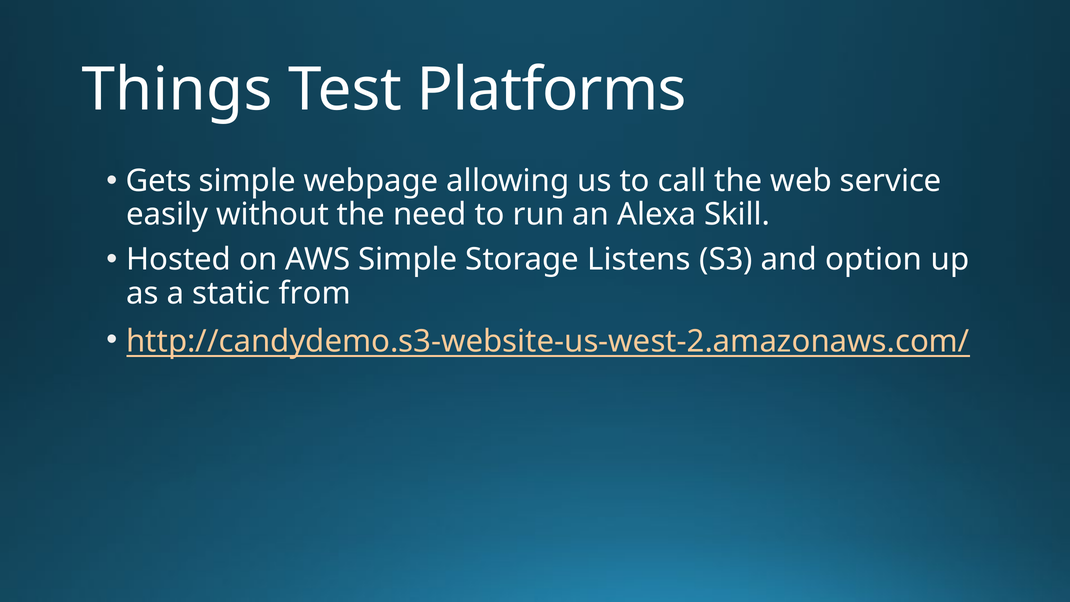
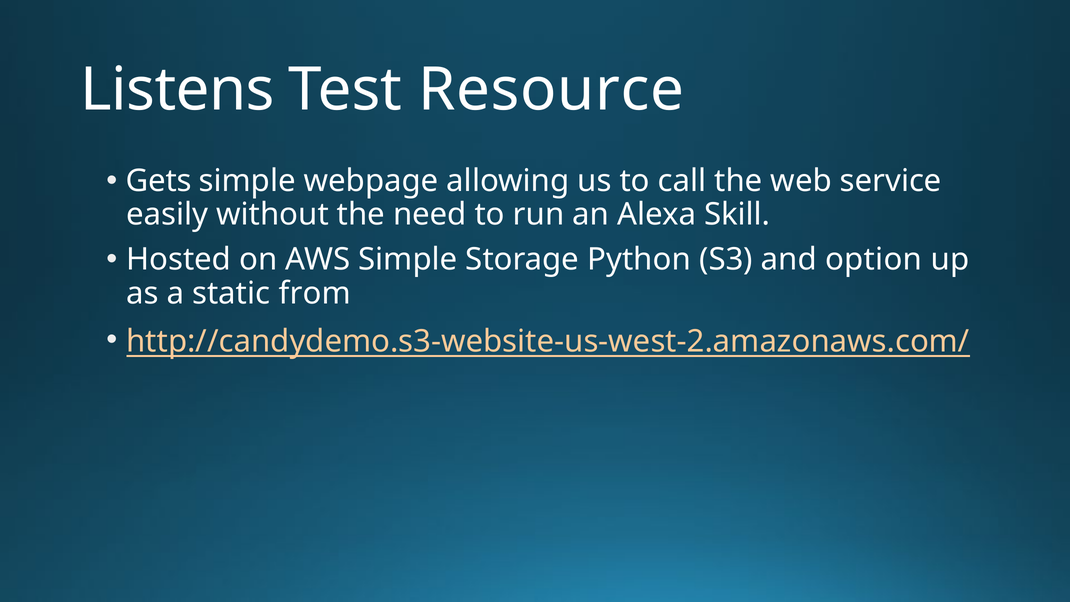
Things: Things -> Listens
Platforms: Platforms -> Resource
Listens: Listens -> Python
